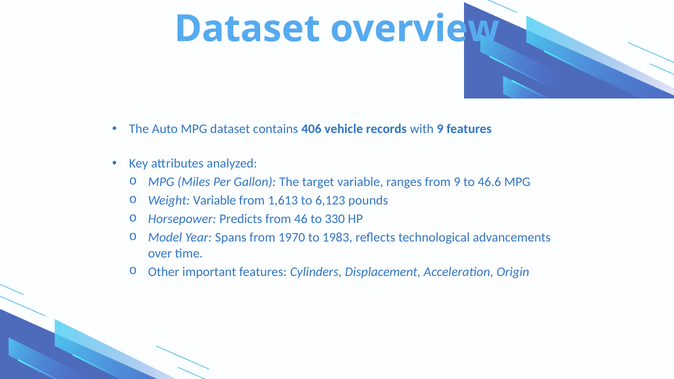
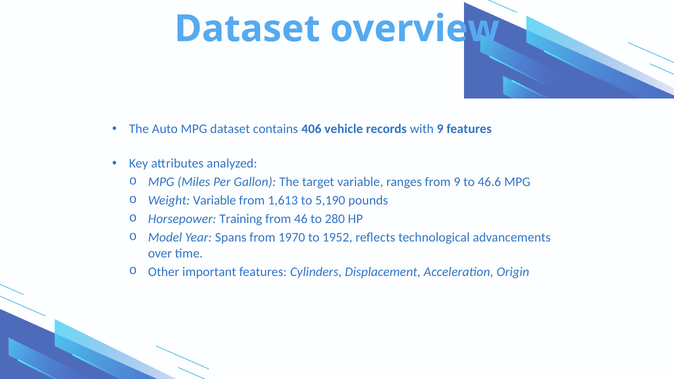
6,123: 6,123 -> 5,190
Predicts: Predicts -> Training
330: 330 -> 280
1983: 1983 -> 1952
